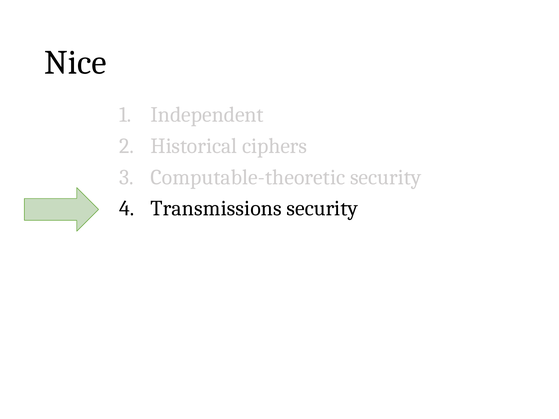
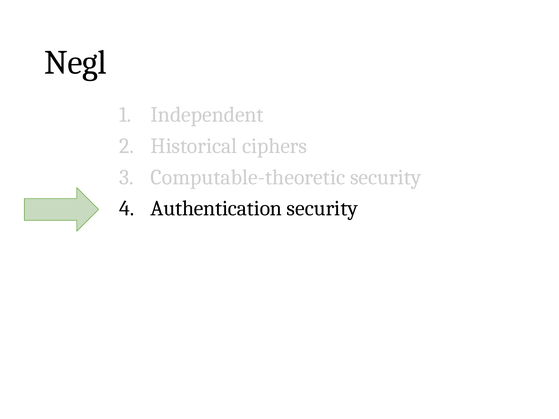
Nice: Nice -> Negl
Transmissions: Transmissions -> Authentication
